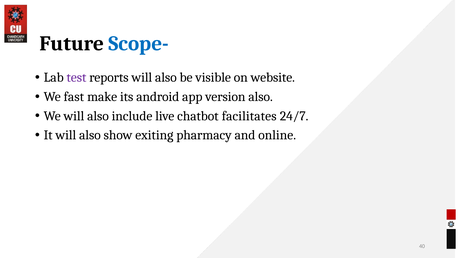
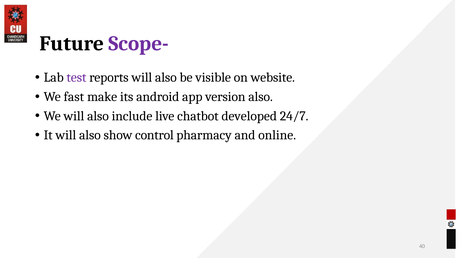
Scope- colour: blue -> purple
facilitates: facilitates -> developed
exiting: exiting -> control
